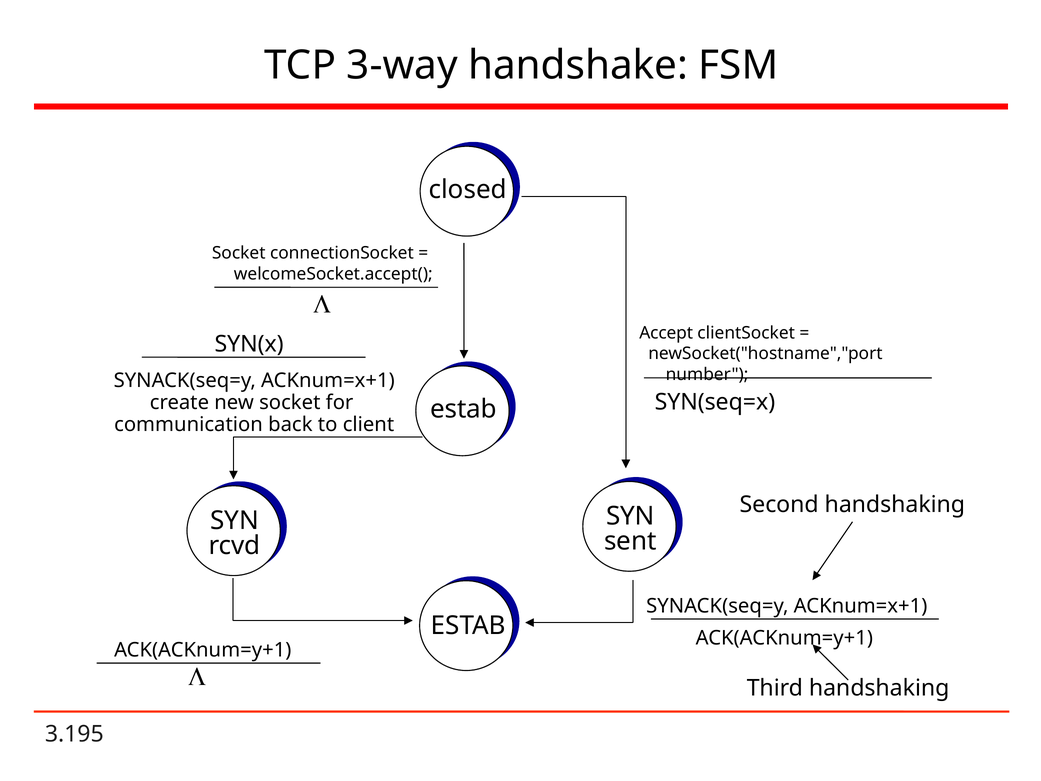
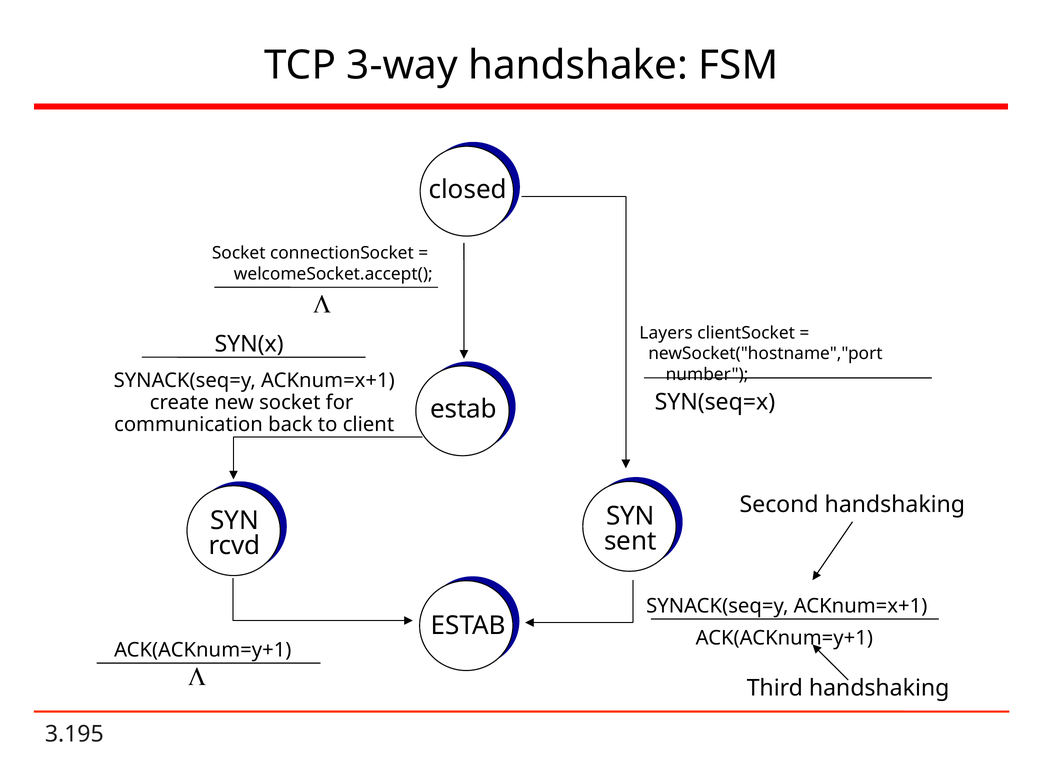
Accept: Accept -> Layers
